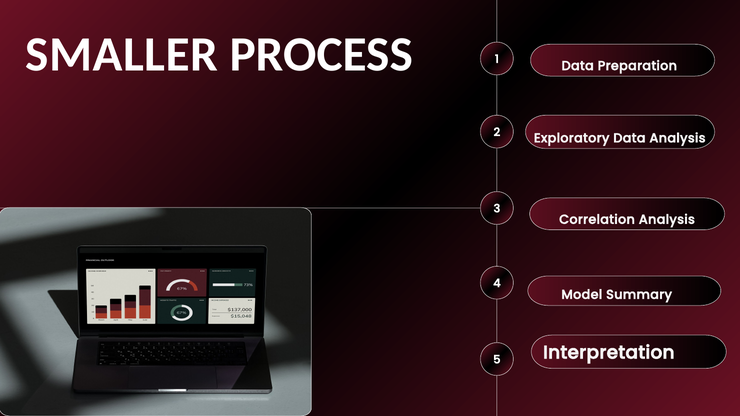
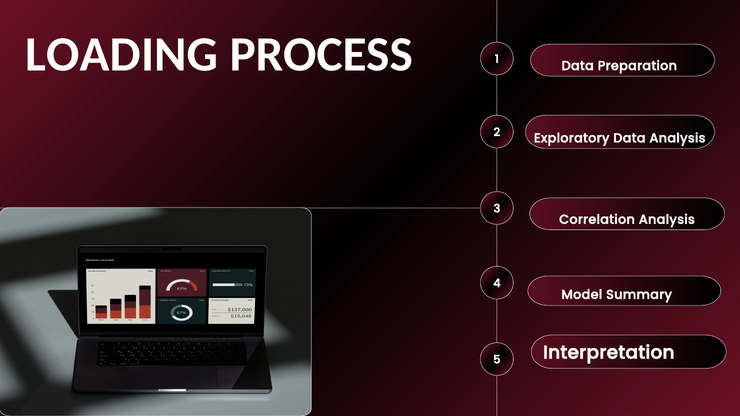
SMALLER: SMALLER -> LOADING
